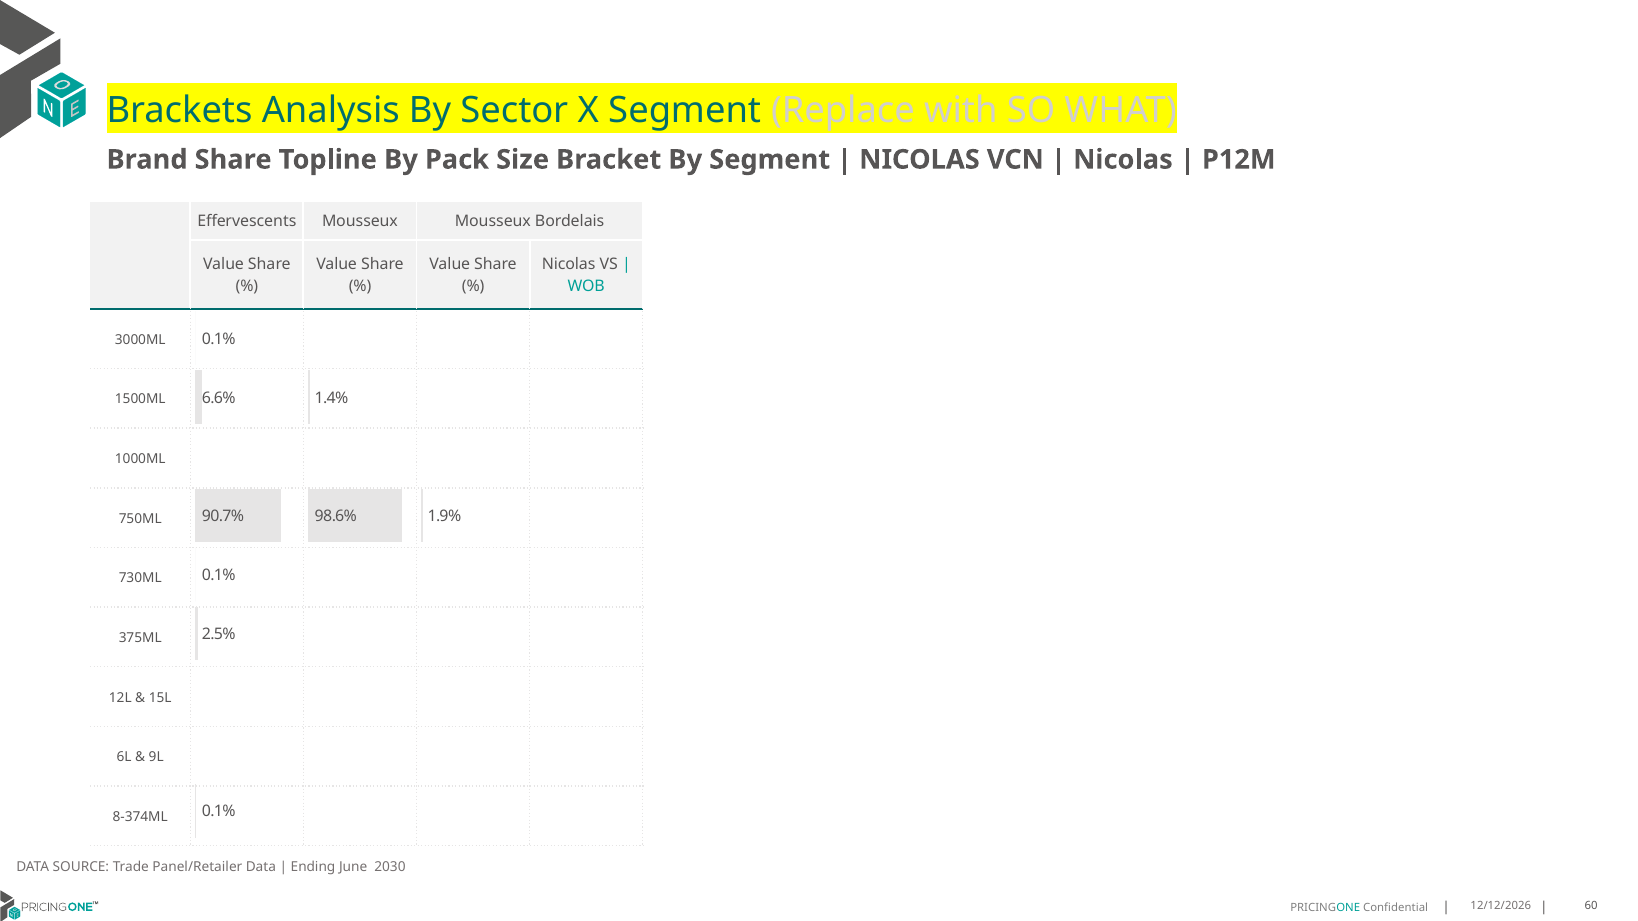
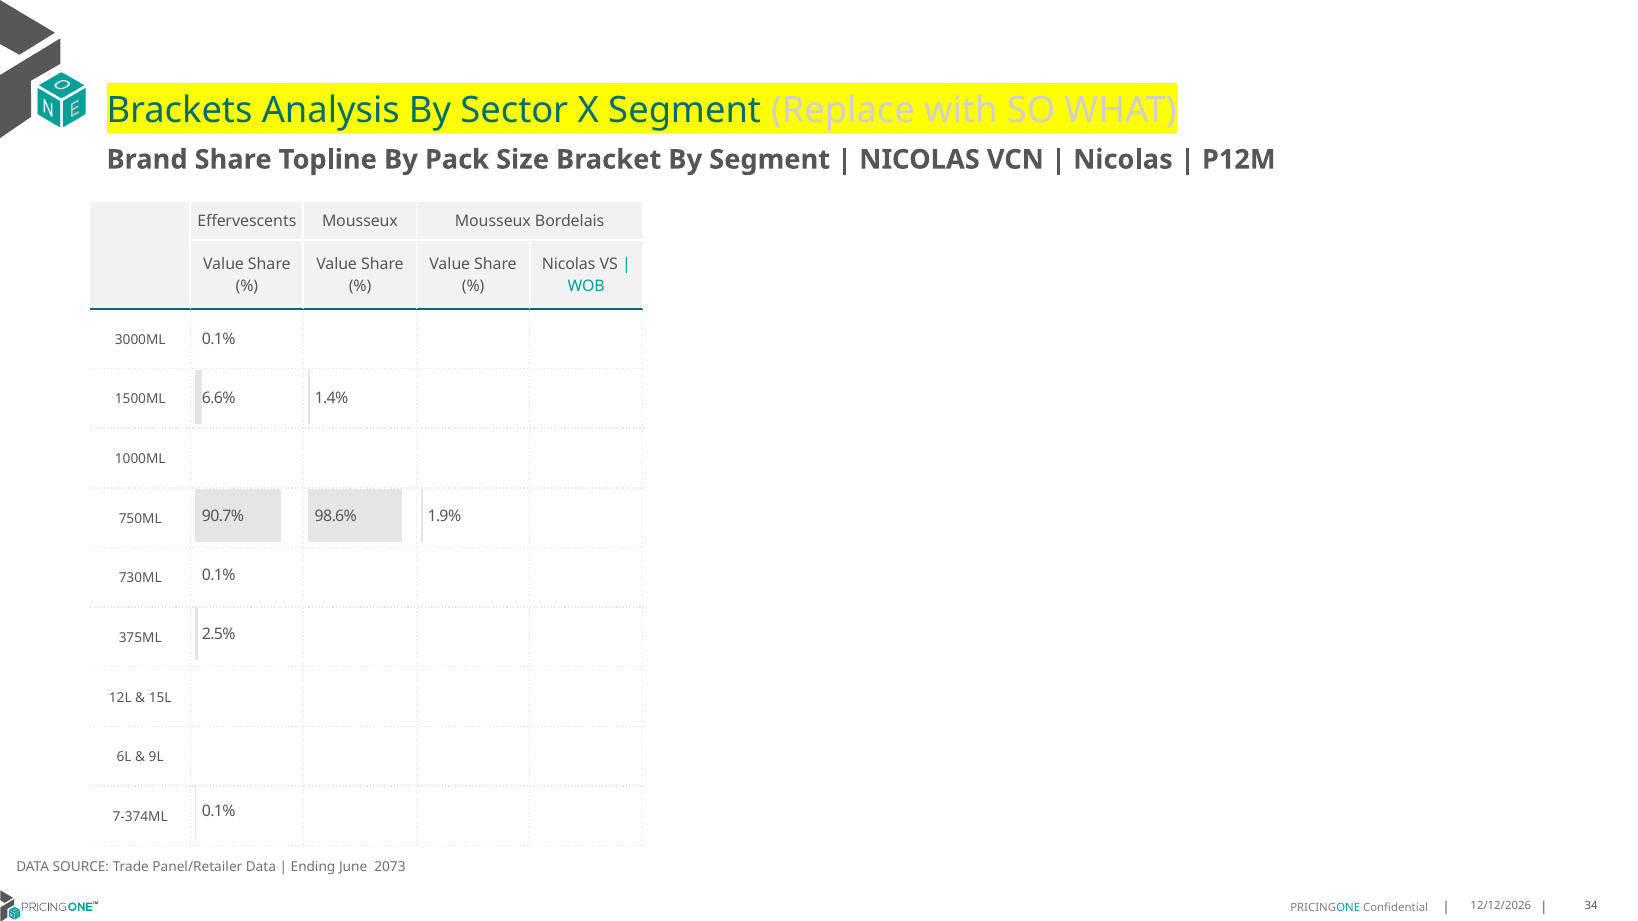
8-374ML: 8-374ML -> 7-374ML
2030: 2030 -> 2073
60: 60 -> 34
